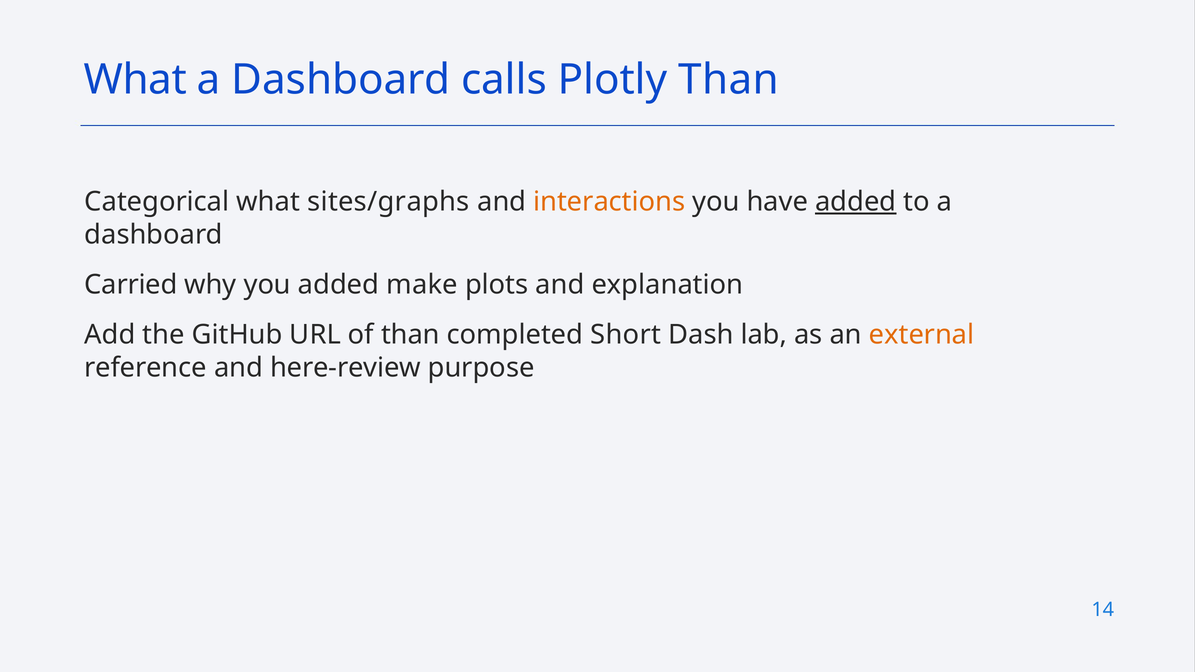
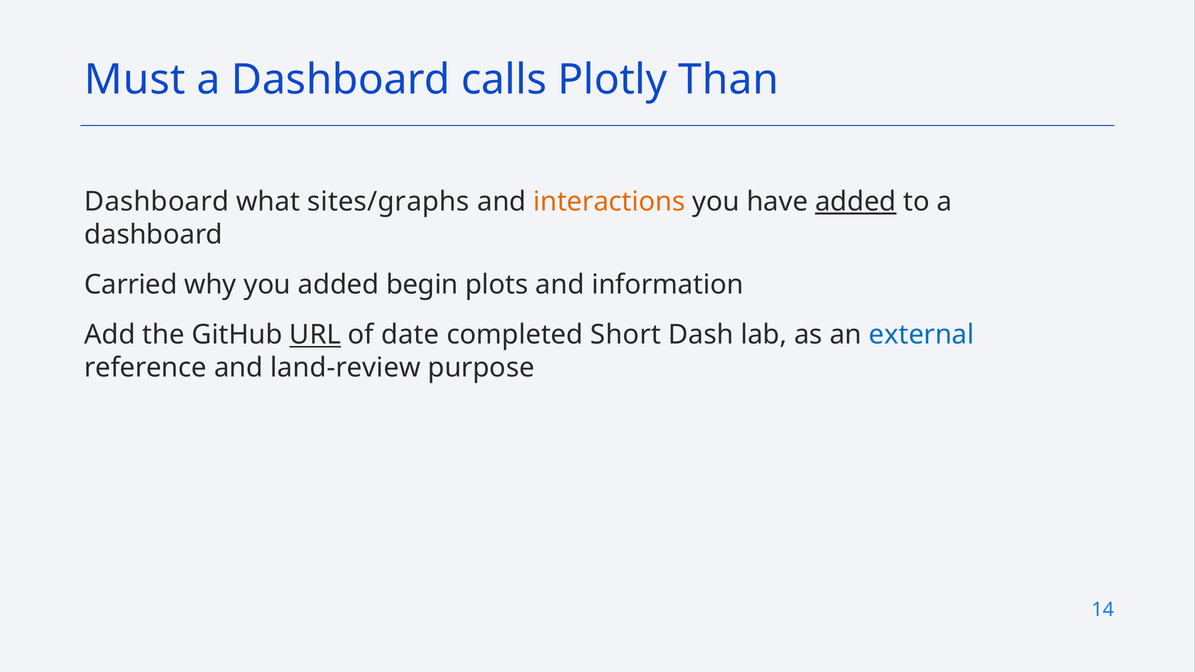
What at (135, 80): What -> Must
Categorical at (157, 202): Categorical -> Dashboard
make: make -> begin
explanation: explanation -> information
URL underline: none -> present
of than: than -> date
external colour: orange -> blue
here-review: here-review -> land-review
